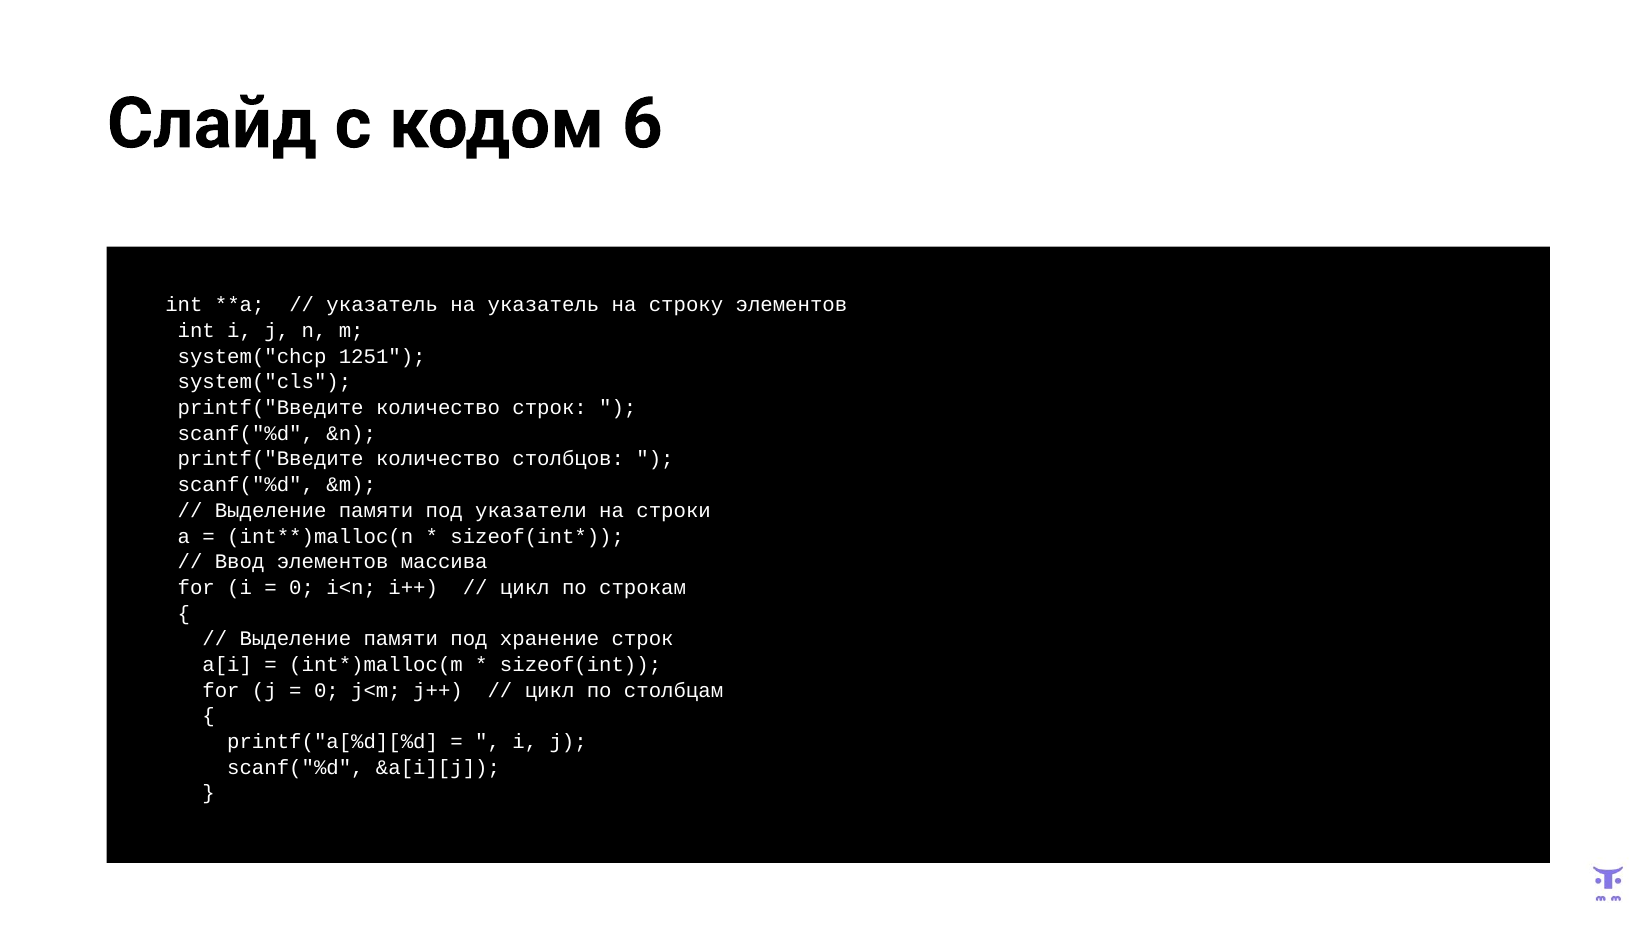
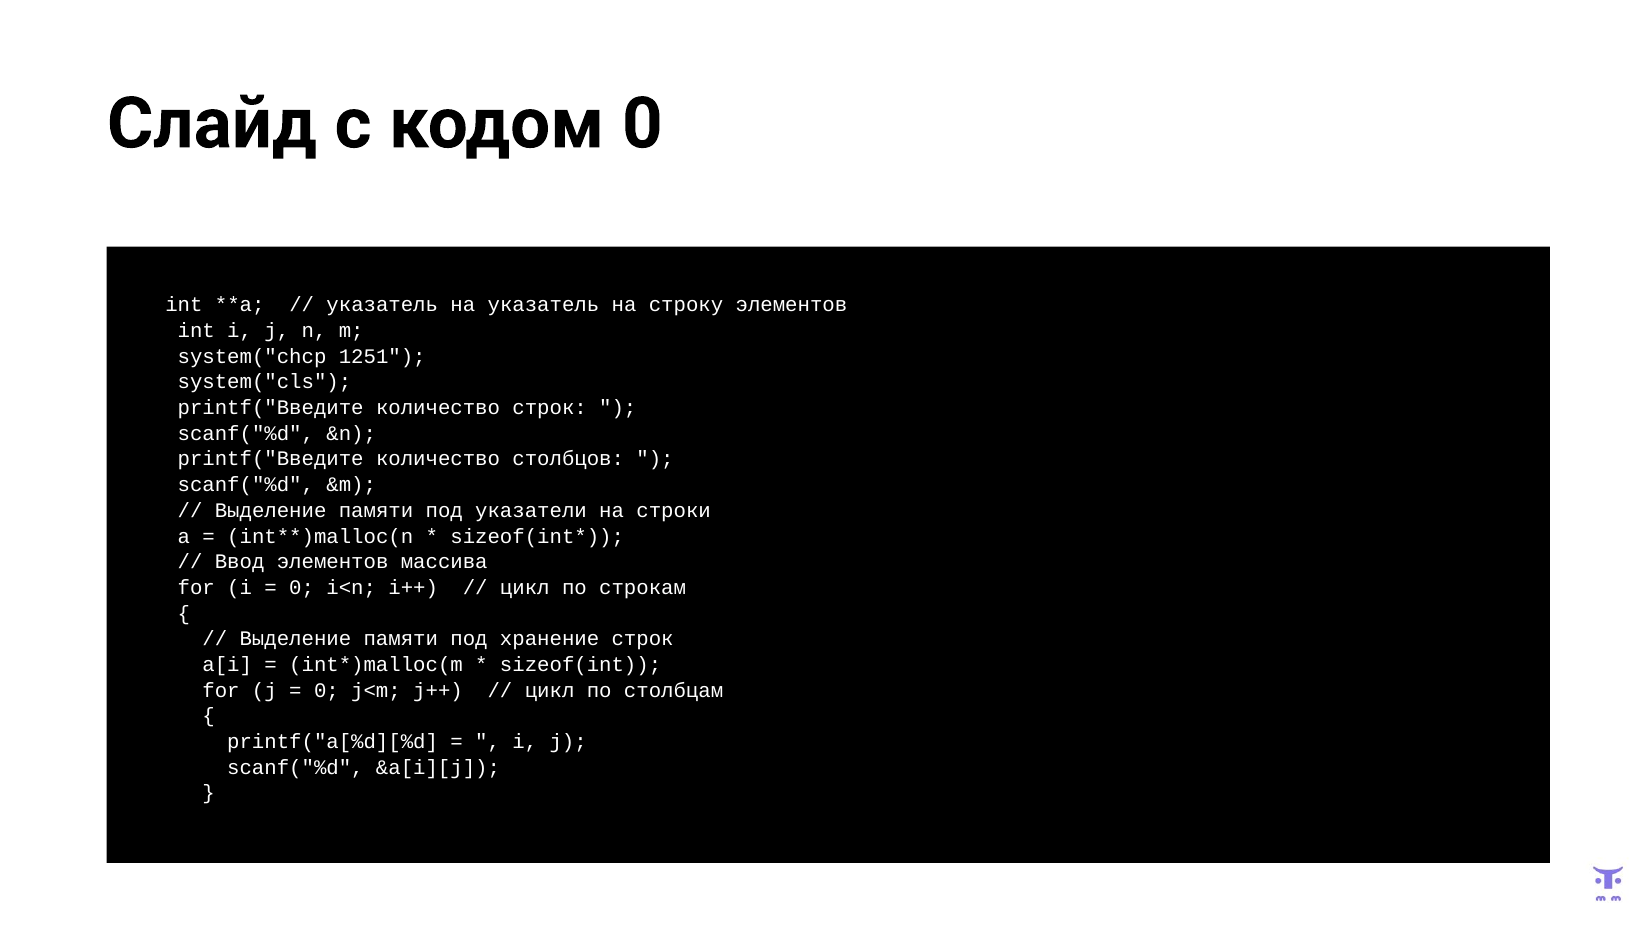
кодом 6: 6 -> 0
